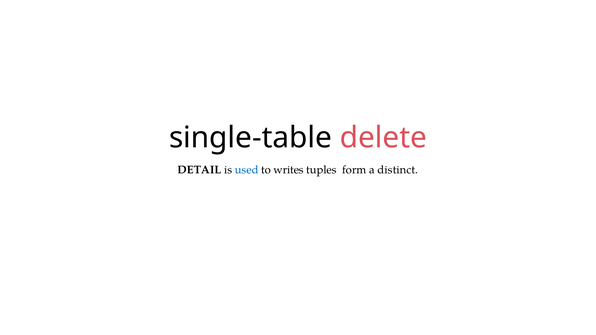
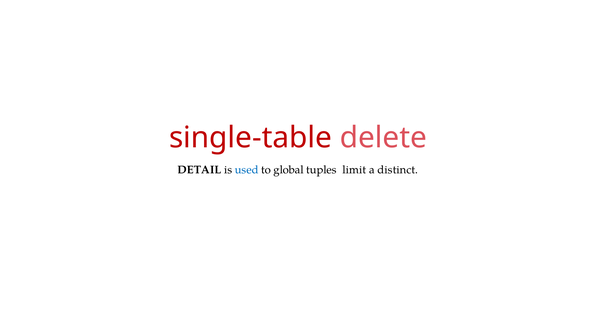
single-table colour: black -> red
writes: writes -> global
form: form -> limit
